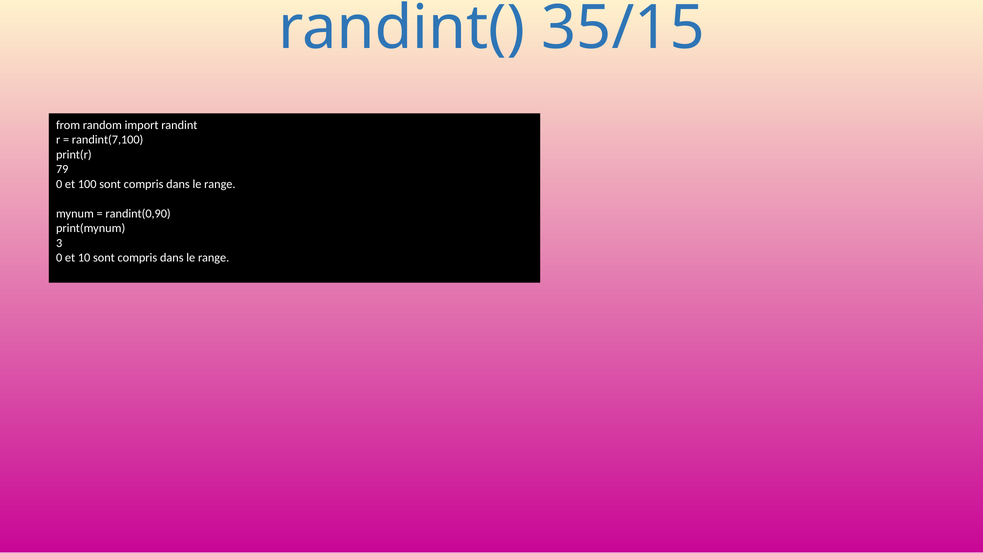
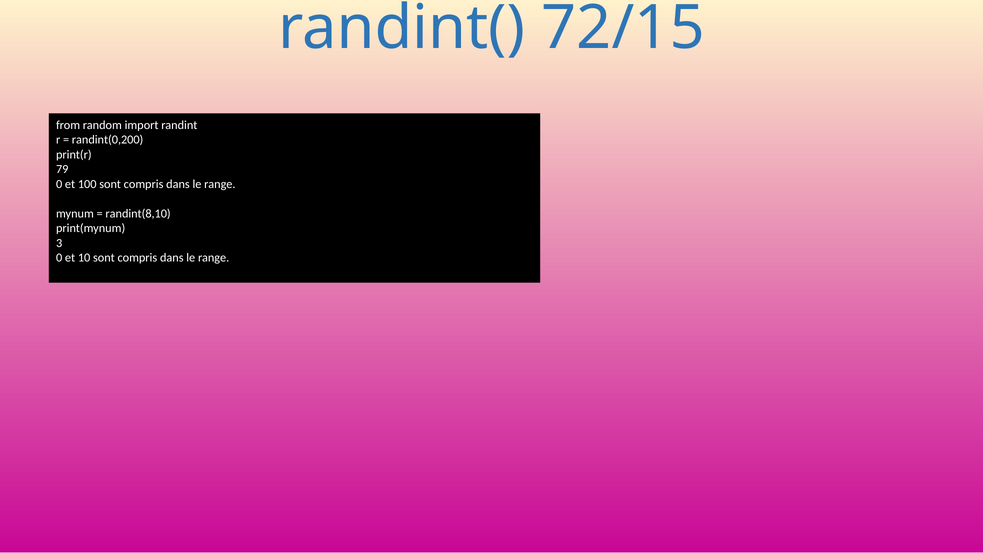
35/15: 35/15 -> 72/15
randint(7,100: randint(7,100 -> randint(0,200
randint(0,90: randint(0,90 -> randint(8,10
